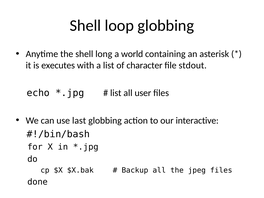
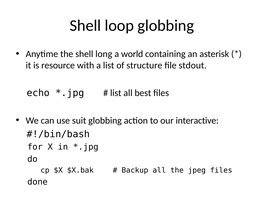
executes: executes -> resource
character: character -> structure
user: user -> best
last: last -> suit
